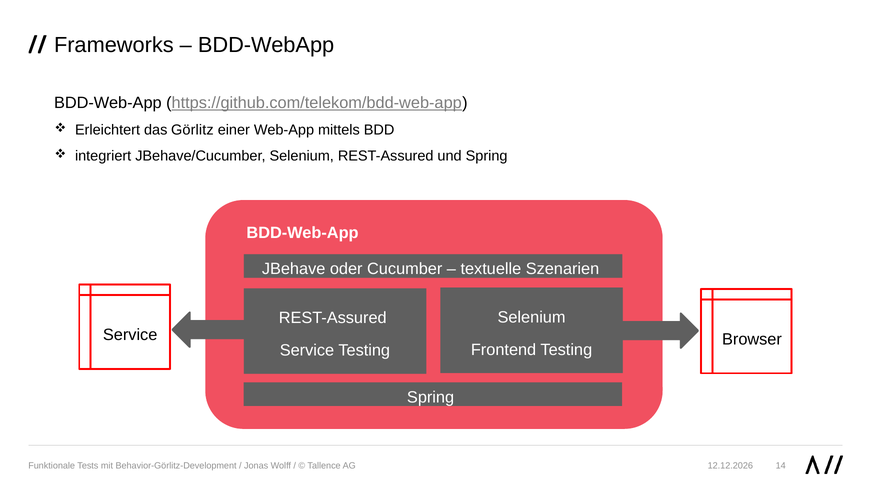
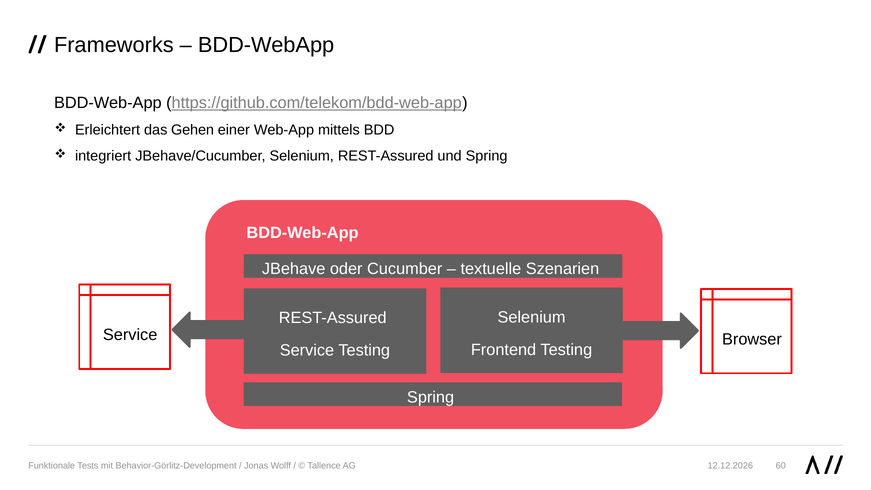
Görlitz: Görlitz -> Gehen
14: 14 -> 60
